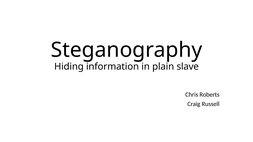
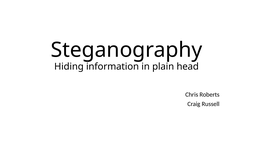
slave: slave -> head
